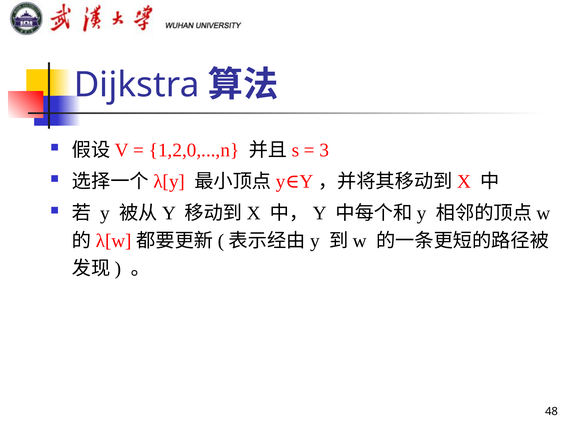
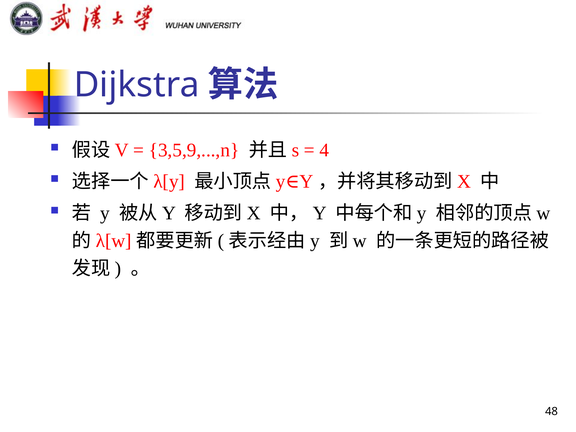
1,2,0,...,n: 1,2,0,...,n -> 3,5,9,...,n
3: 3 -> 4
